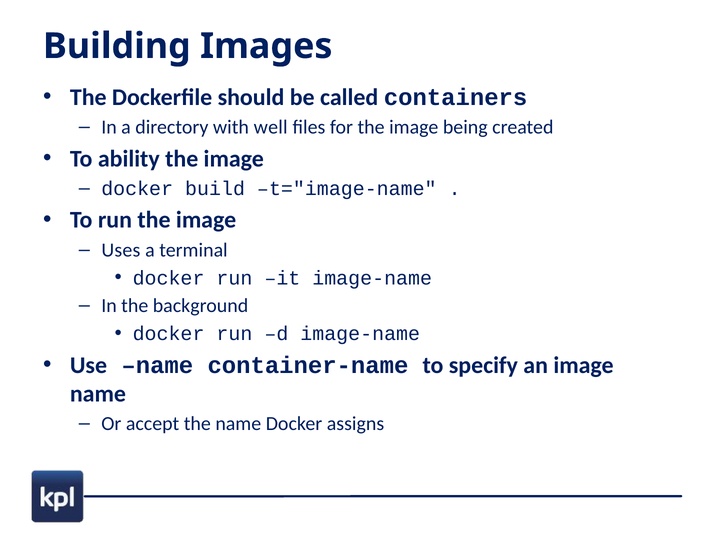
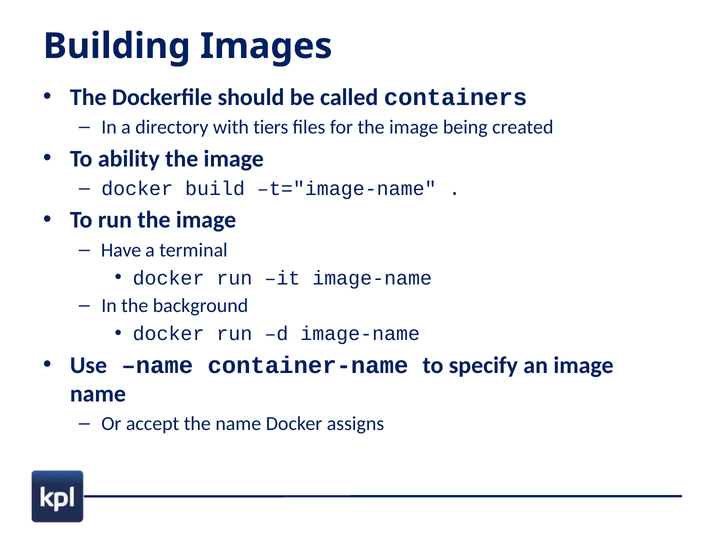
well: well -> tiers
Uses: Uses -> Have
